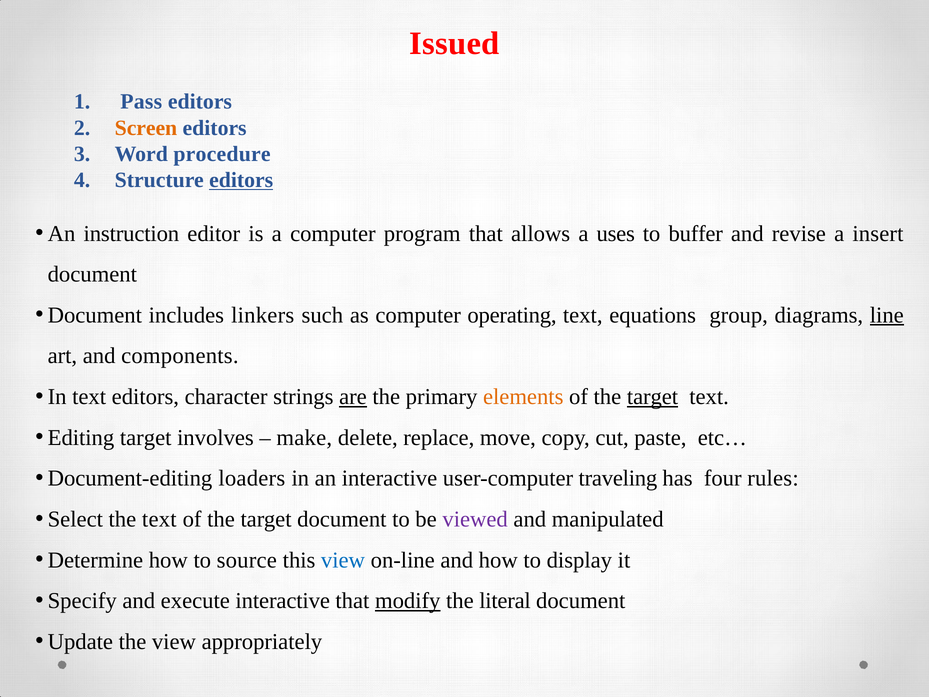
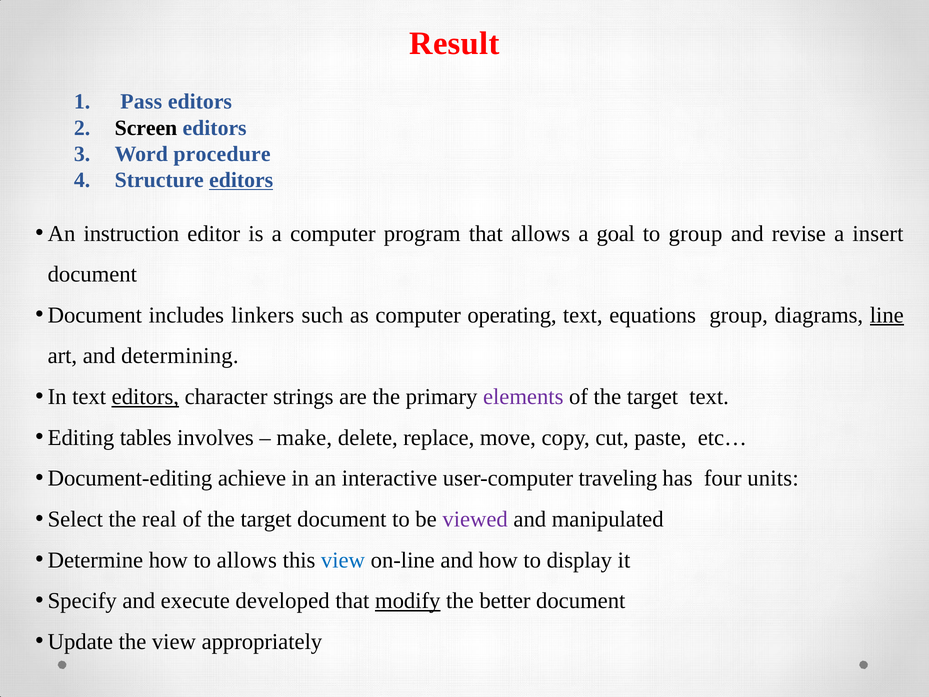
Issued: Issued -> Result
Screen colour: orange -> black
uses: uses -> goal
to buffer: buffer -> group
components: components -> determining
editors at (145, 397) underline: none -> present
are underline: present -> none
elements colour: orange -> purple
target at (653, 397) underline: present -> none
Editing target: target -> tables
loaders: loaders -> achieve
rules: rules -> units
the text: text -> real
to source: source -> allows
execute interactive: interactive -> developed
literal: literal -> better
